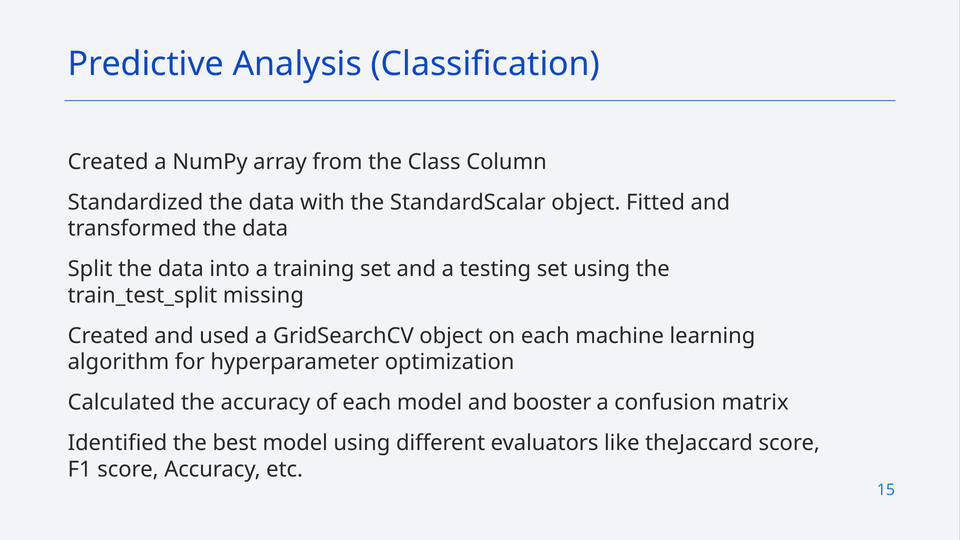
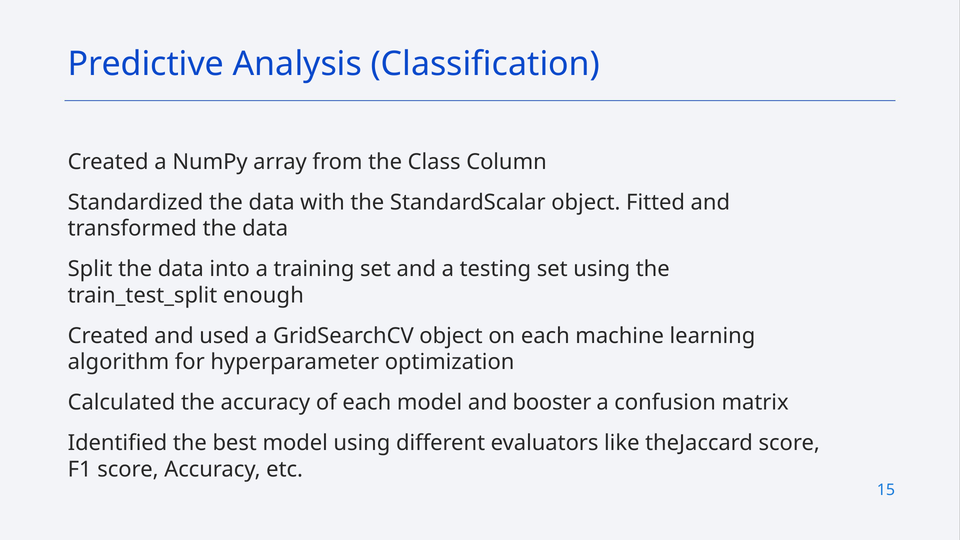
missing: missing -> enough
